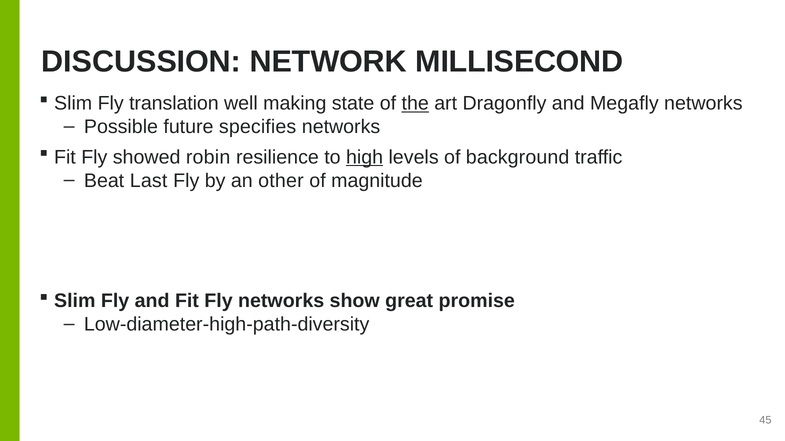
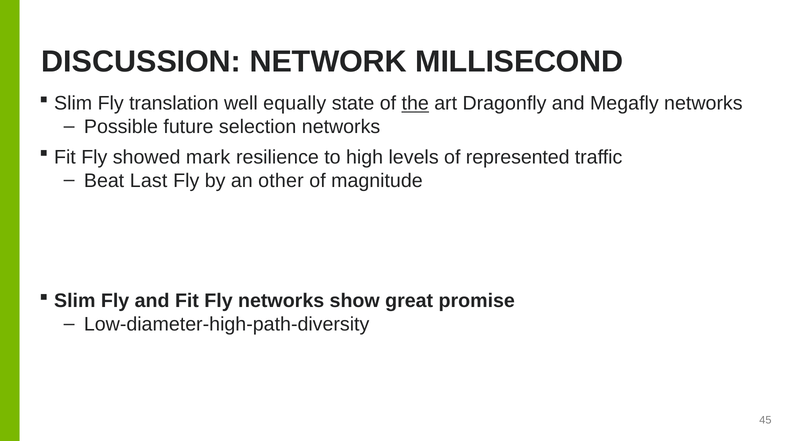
making: making -> equally
specifies: specifies -> selection
robin: robin -> mark
high underline: present -> none
background: background -> represented
